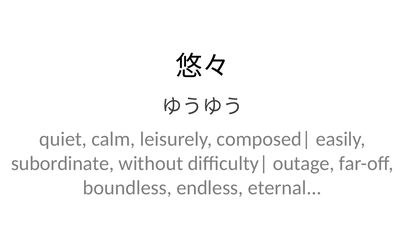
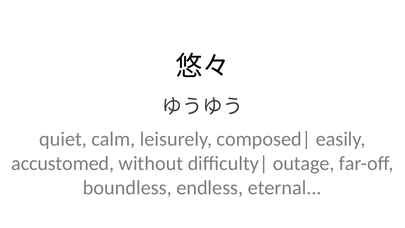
subordinate: subordinate -> accustomed
